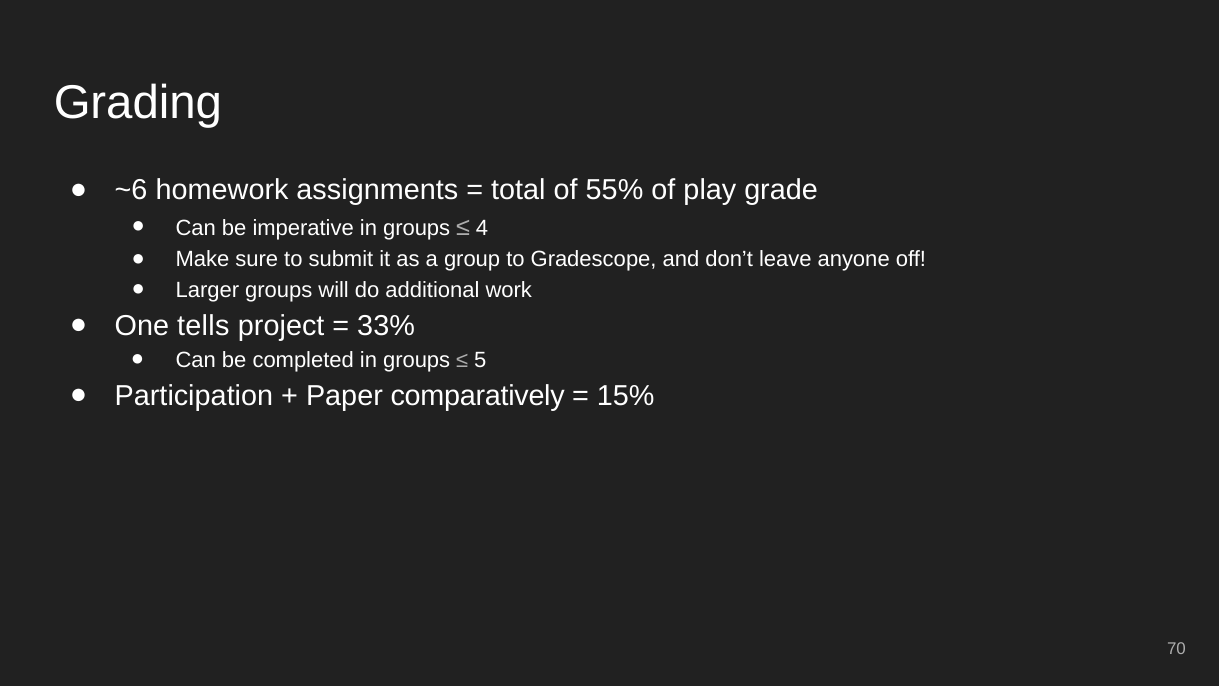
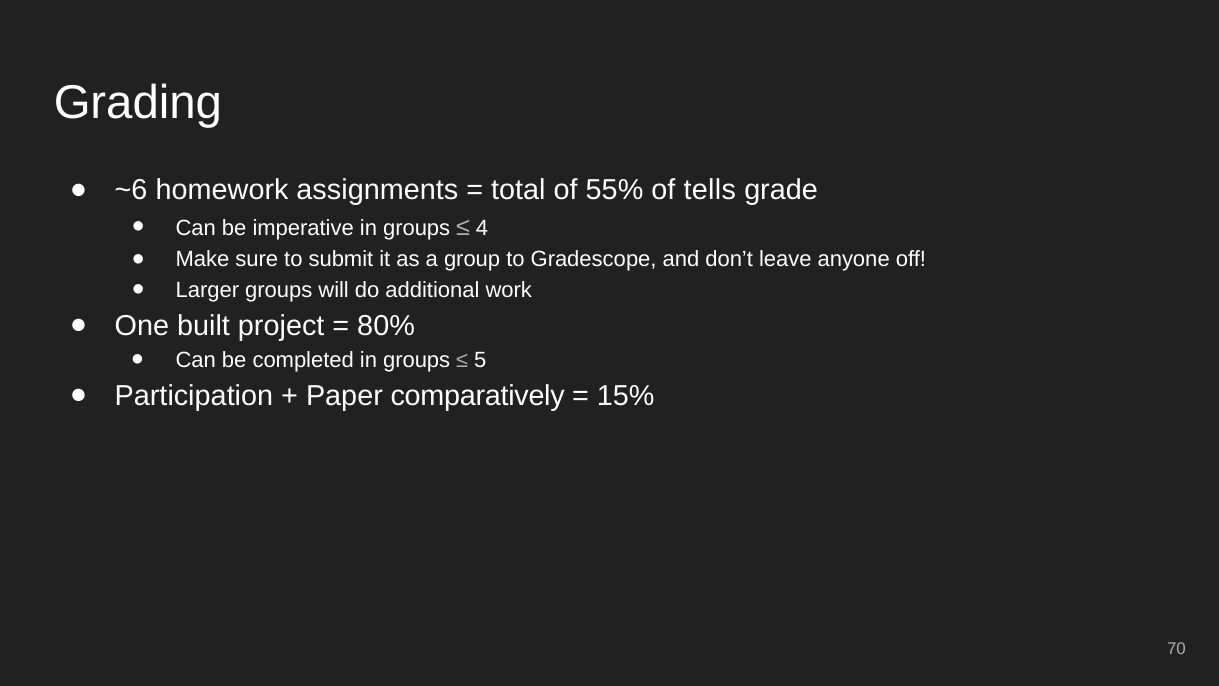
play: play -> tells
tells: tells -> built
33%: 33% -> 80%
